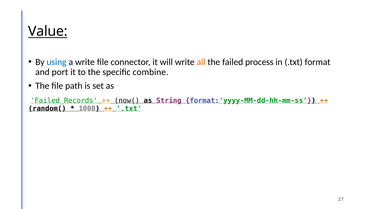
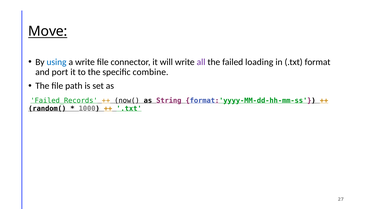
Value: Value -> Move
all colour: orange -> purple
process: process -> loading
